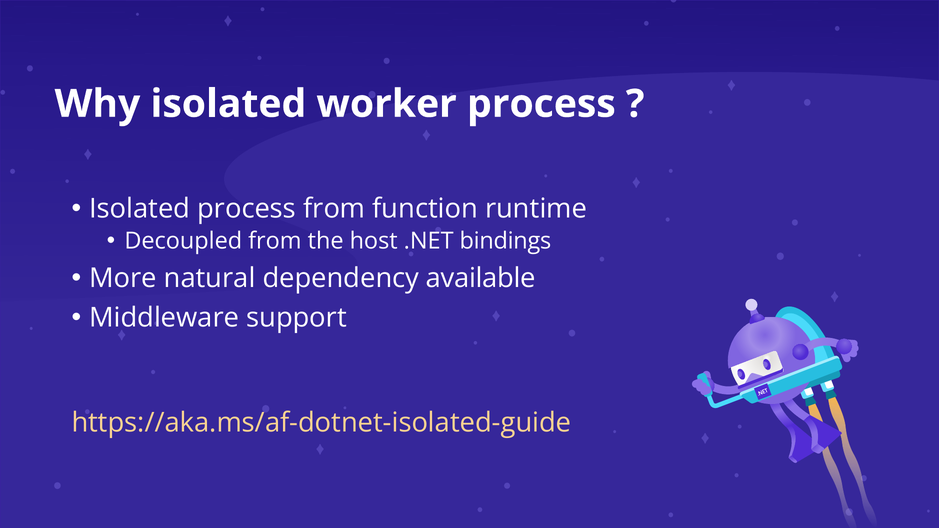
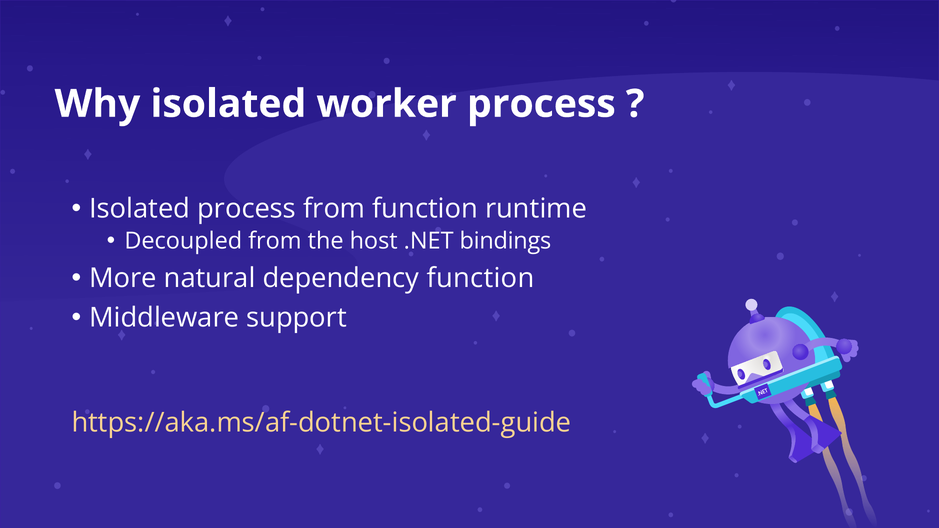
dependency available: available -> function
